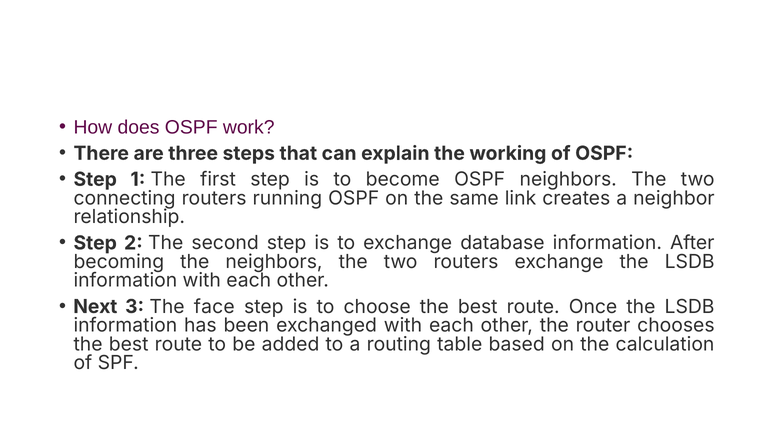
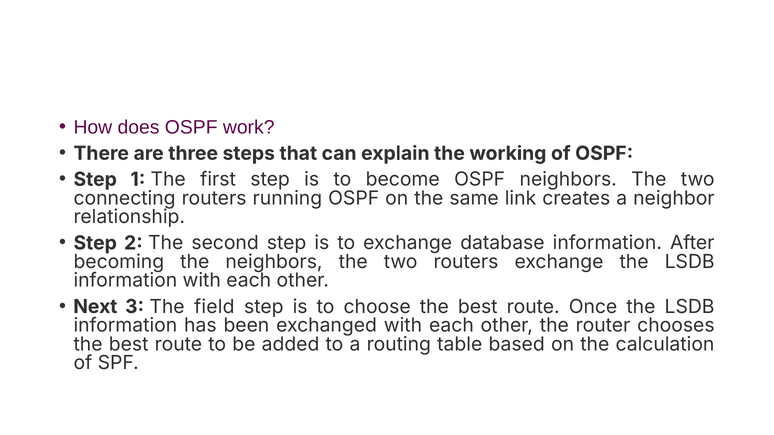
face: face -> field
